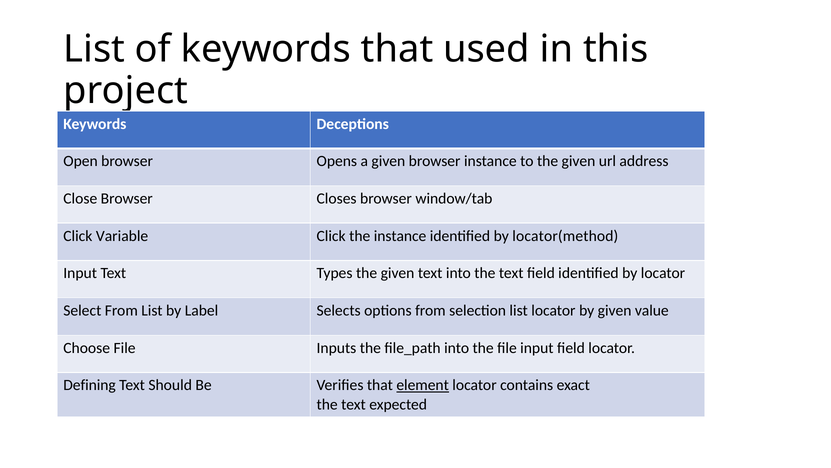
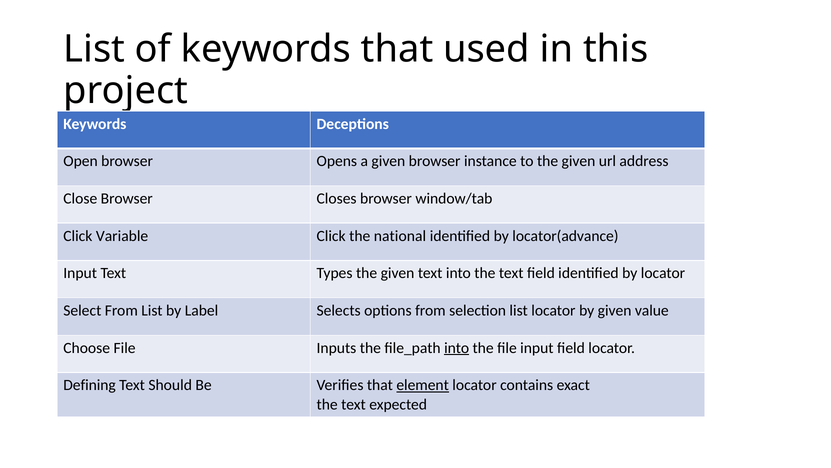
the instance: instance -> national
locator(method: locator(method -> locator(advance
into at (457, 348) underline: none -> present
